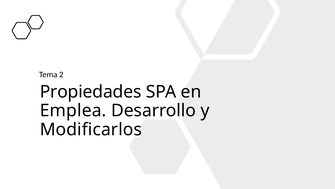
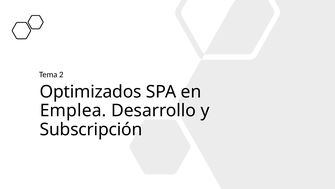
Propiedades: Propiedades -> Optimizados
Modificarlos: Modificarlos -> Subscripción
